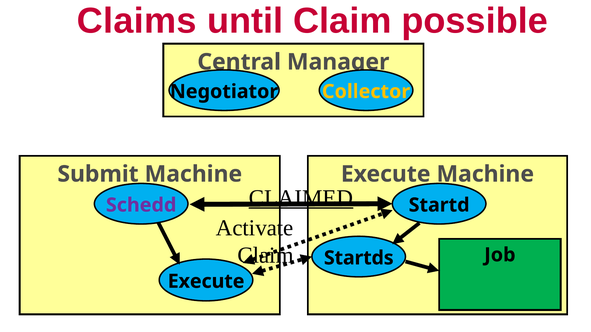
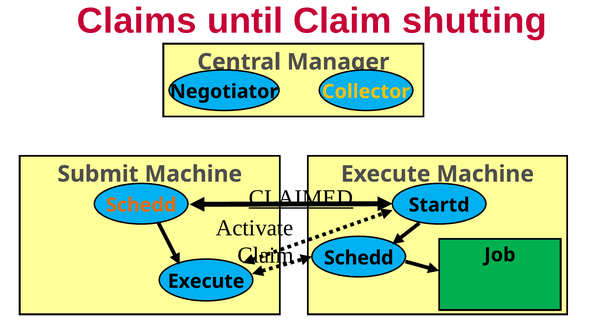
possible: possible -> shutting
Schedd at (141, 205) colour: purple -> orange
Startds at (359, 258): Startds -> Schedd
